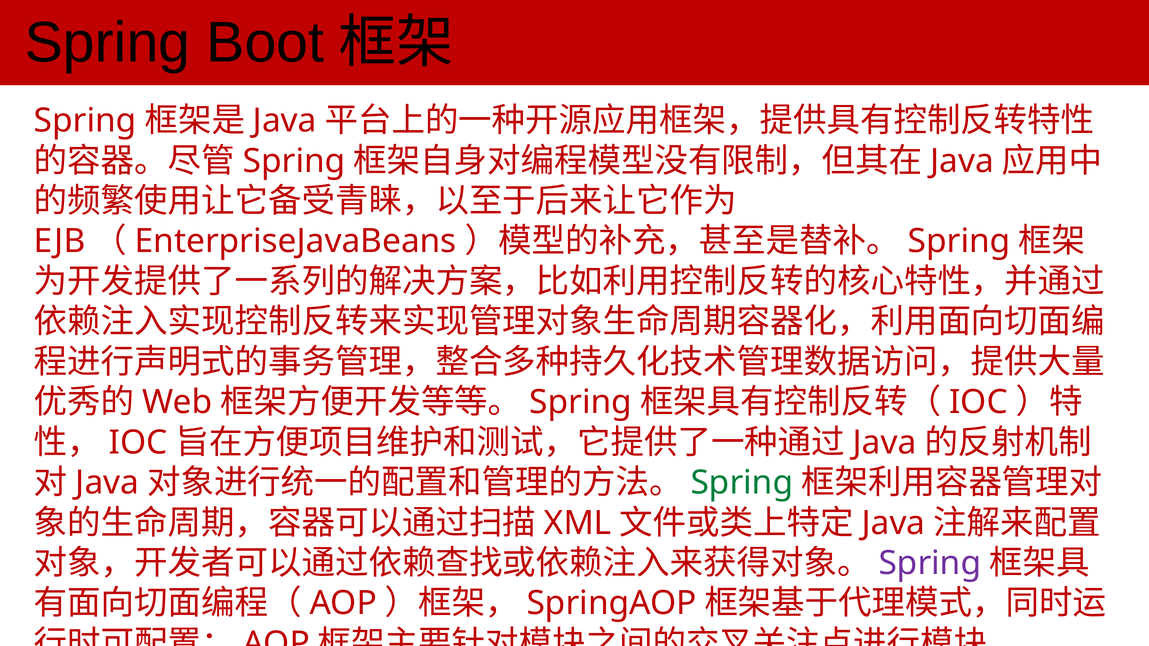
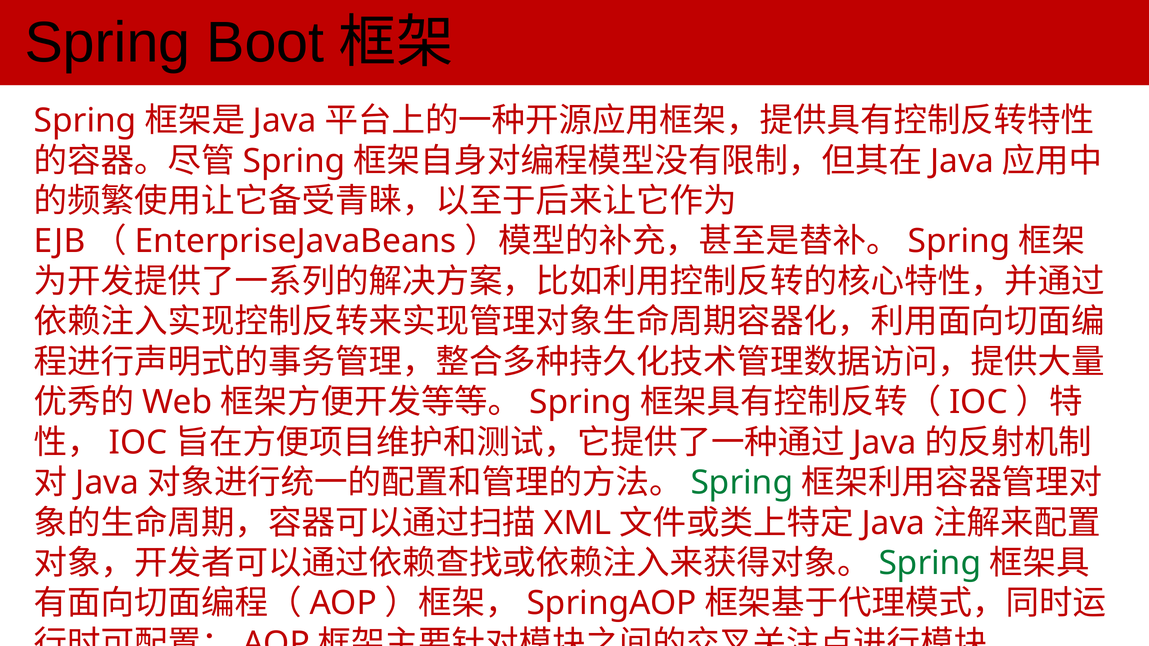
Spring at (930, 563) colour: purple -> green
